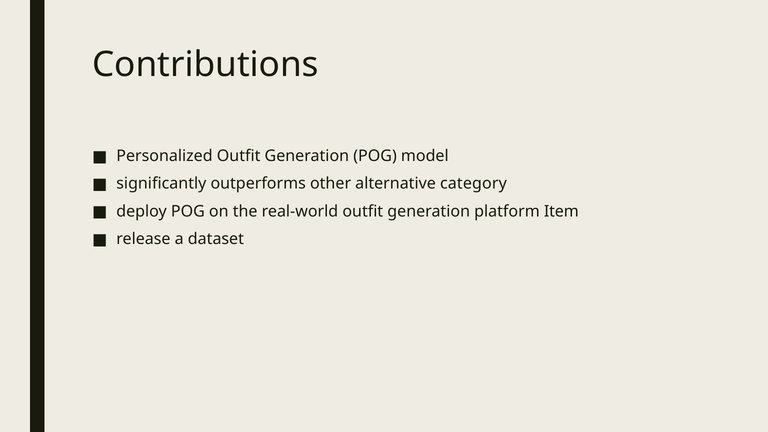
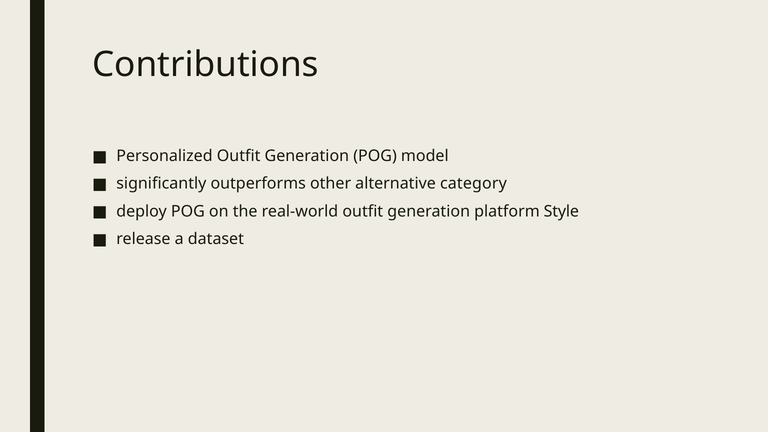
Item: Item -> Style
